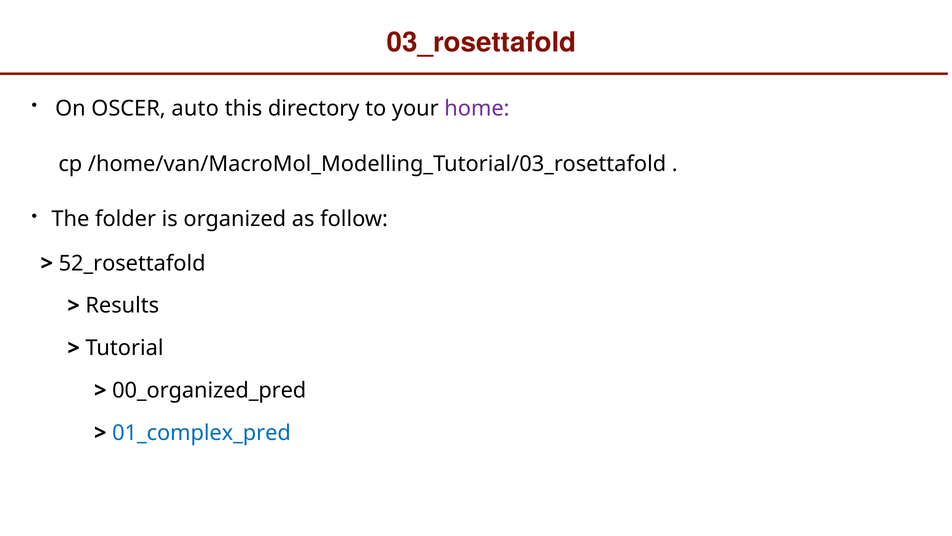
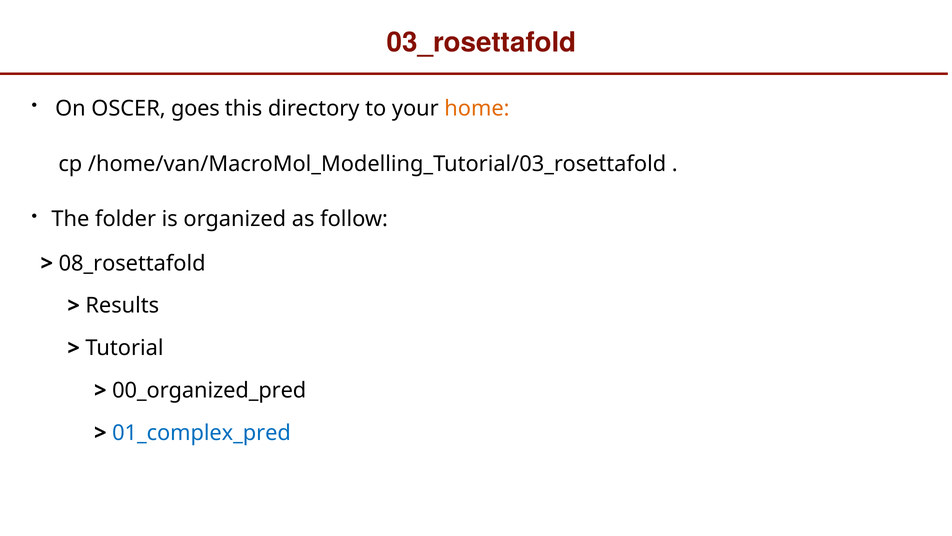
auto: auto -> goes
home colour: purple -> orange
52_rosettafold: 52_rosettafold -> 08_rosettafold
